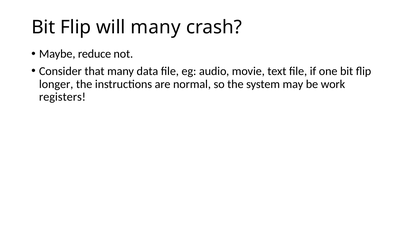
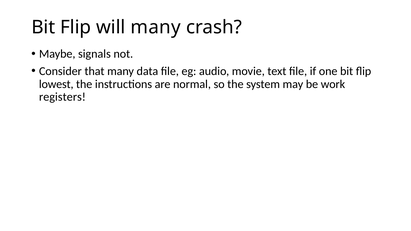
reduce: reduce -> signals
longer: longer -> lowest
